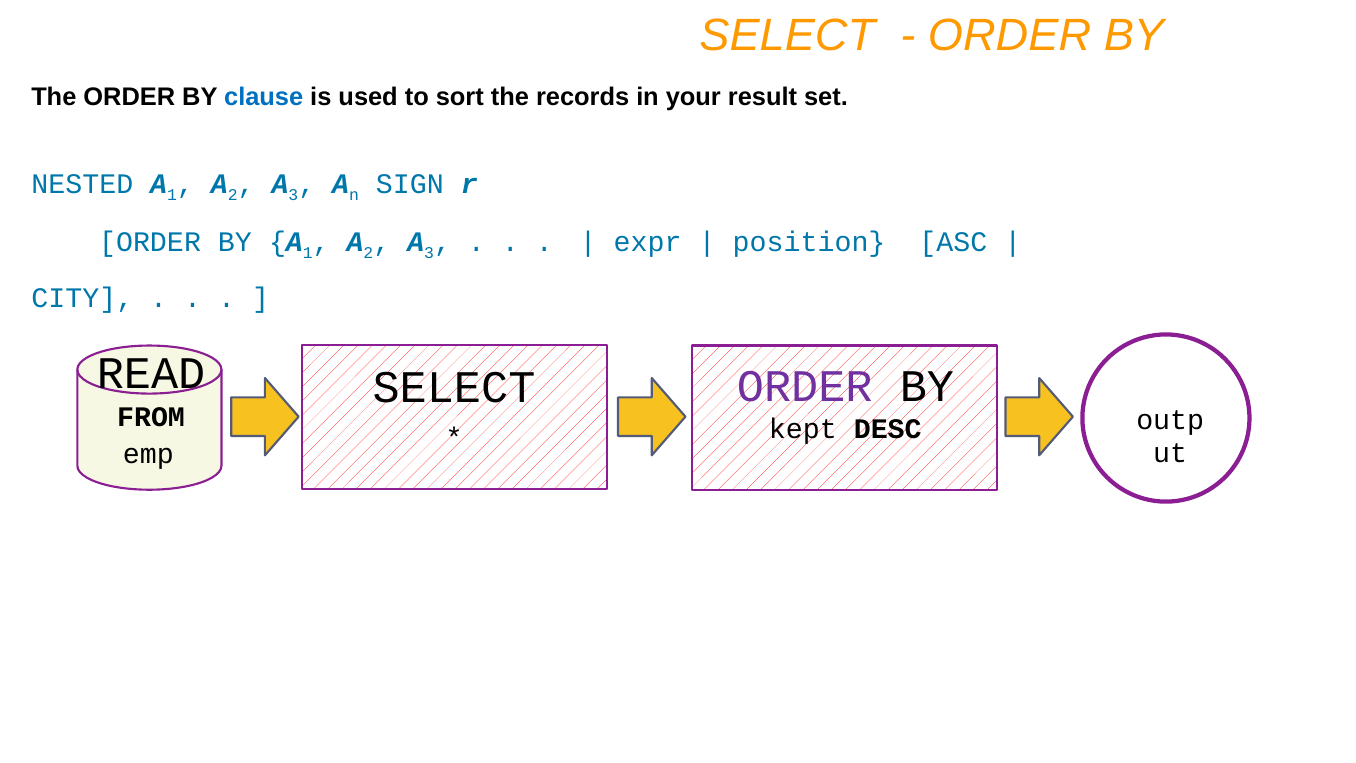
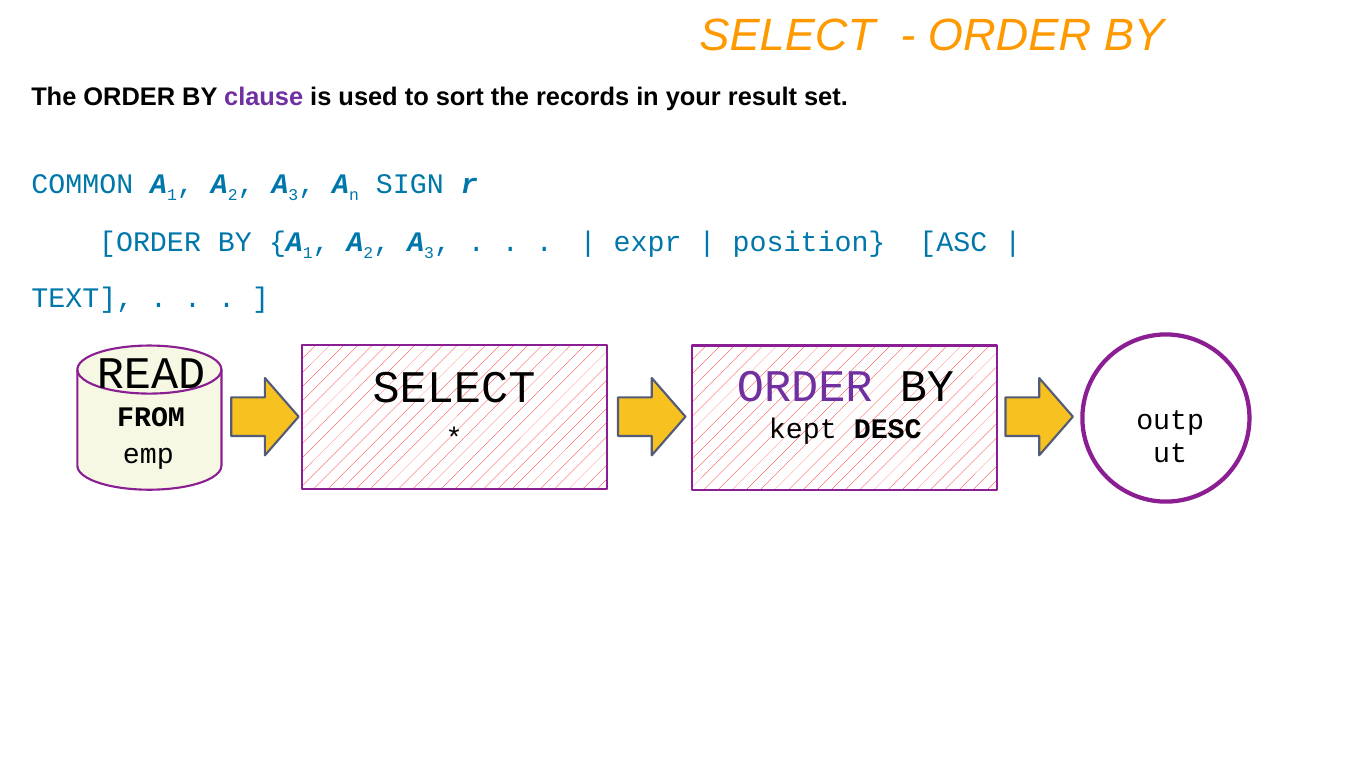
clause colour: blue -> purple
NESTED: NESTED -> COMMON
CITY: CITY -> TEXT
